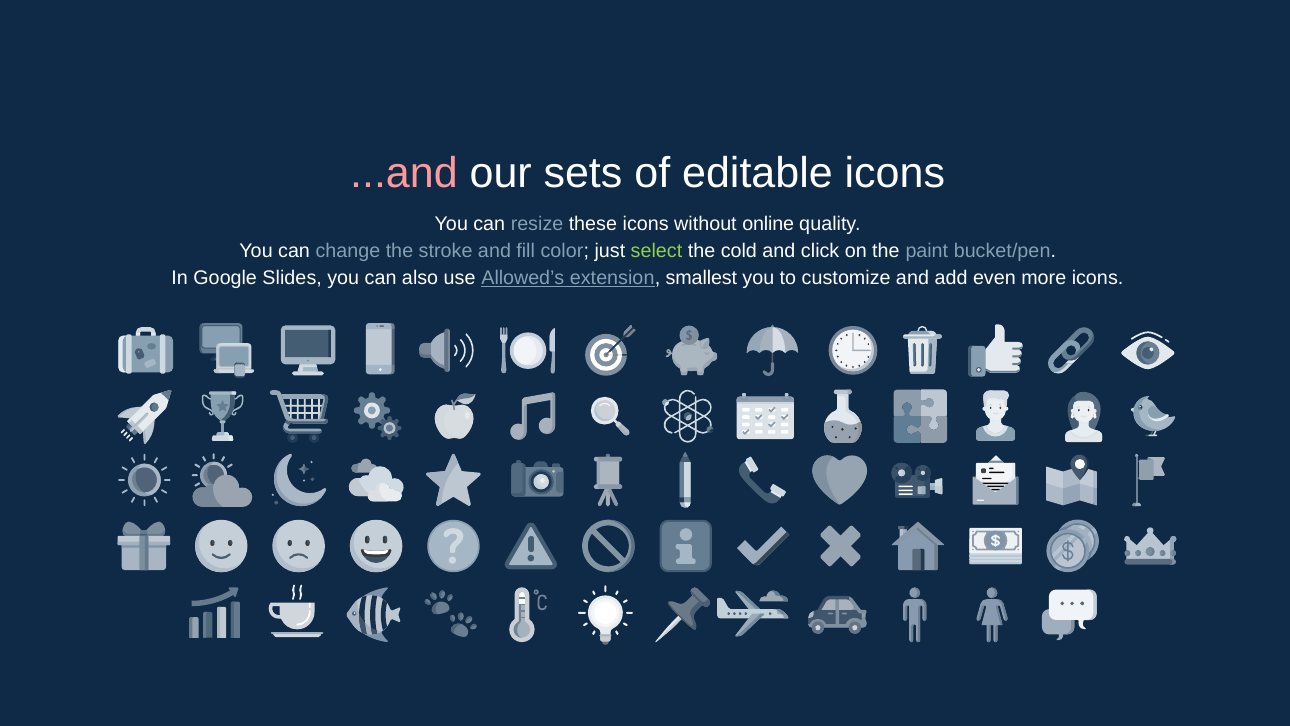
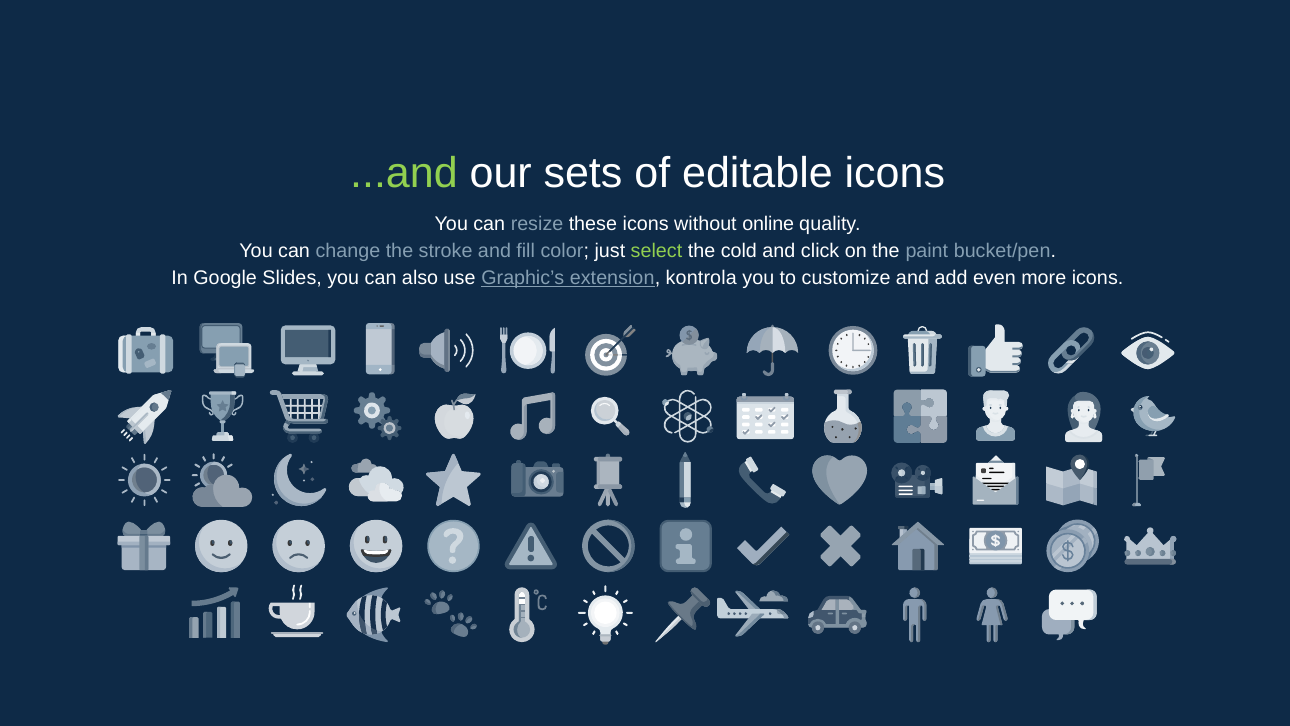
...and colour: pink -> light green
Allowed’s: Allowed’s -> Graphic’s
smallest: smallest -> kontrola
